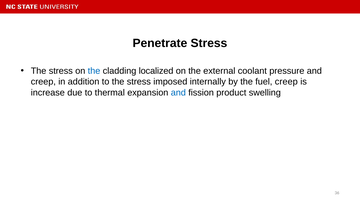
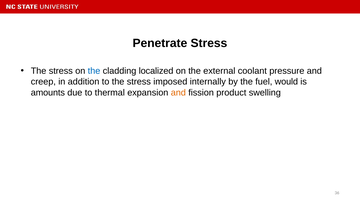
fuel creep: creep -> would
increase: increase -> amounts
and at (178, 93) colour: blue -> orange
